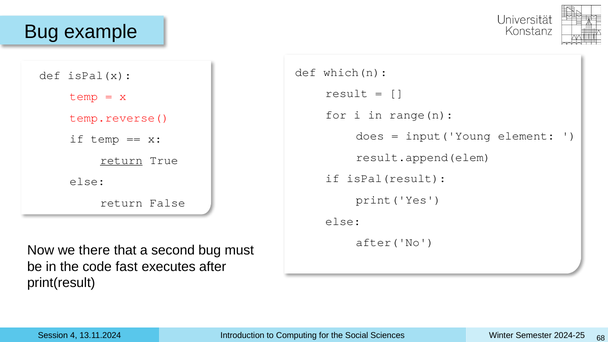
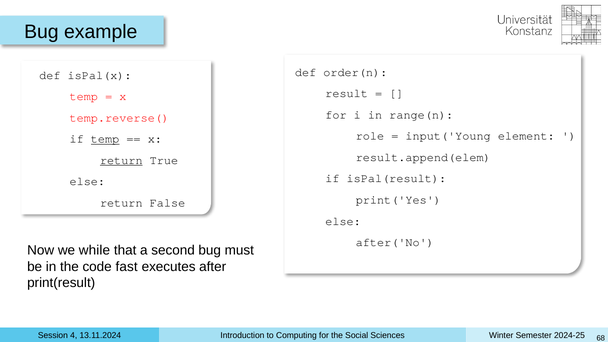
which(n: which(n -> order(n
does: does -> role
temp at (105, 139) underline: none -> present
there: there -> while
